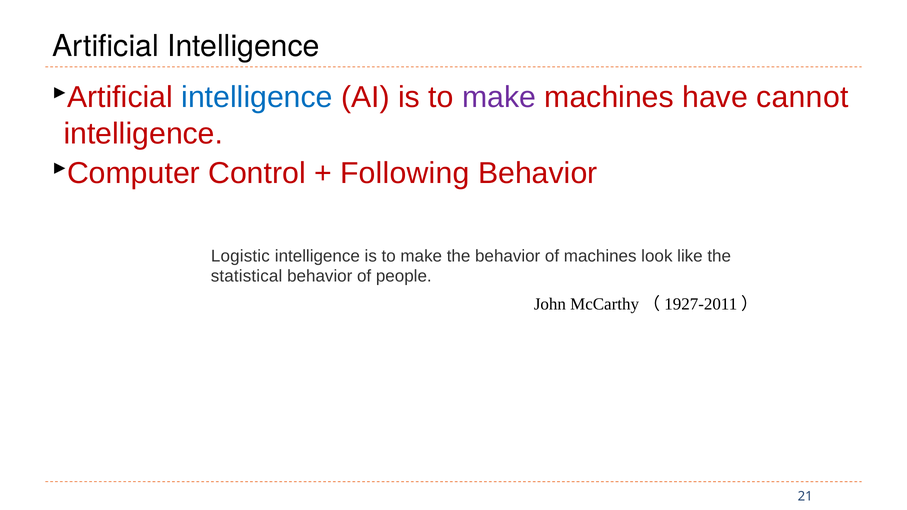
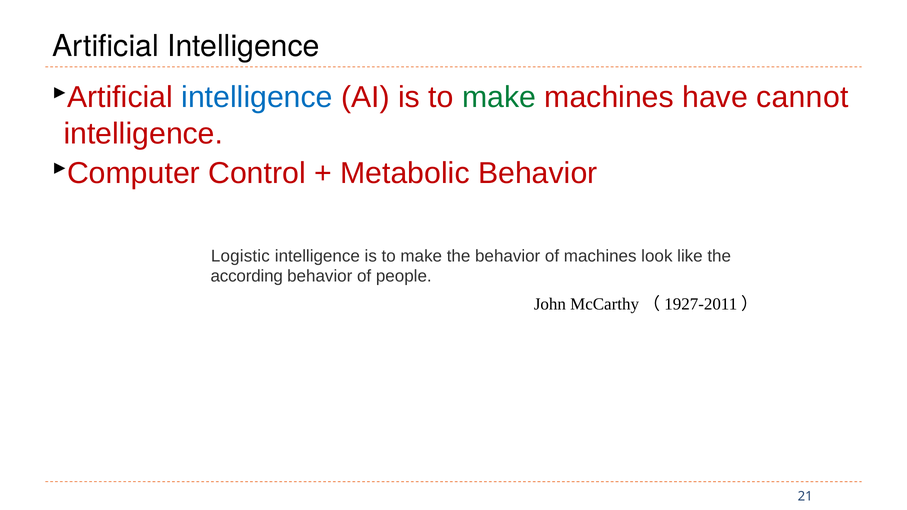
make at (499, 97) colour: purple -> green
Following: Following -> Metabolic
statistical: statistical -> according
